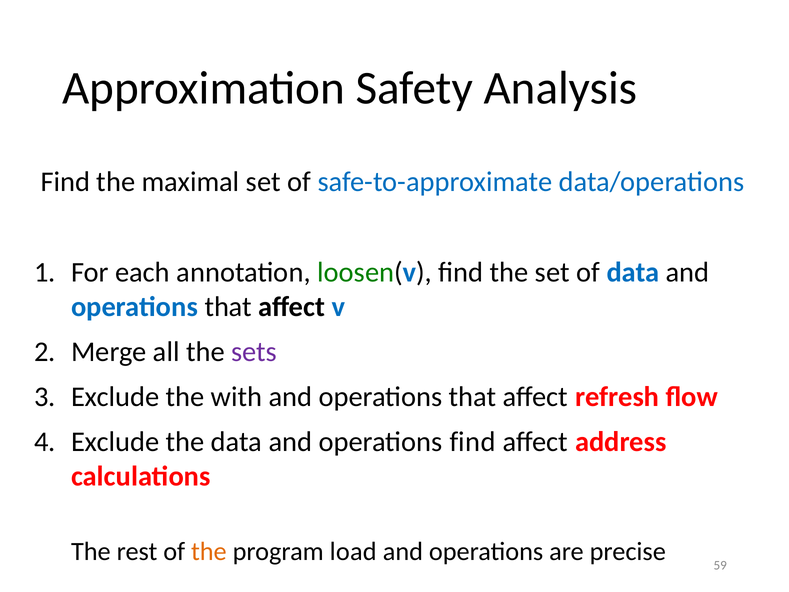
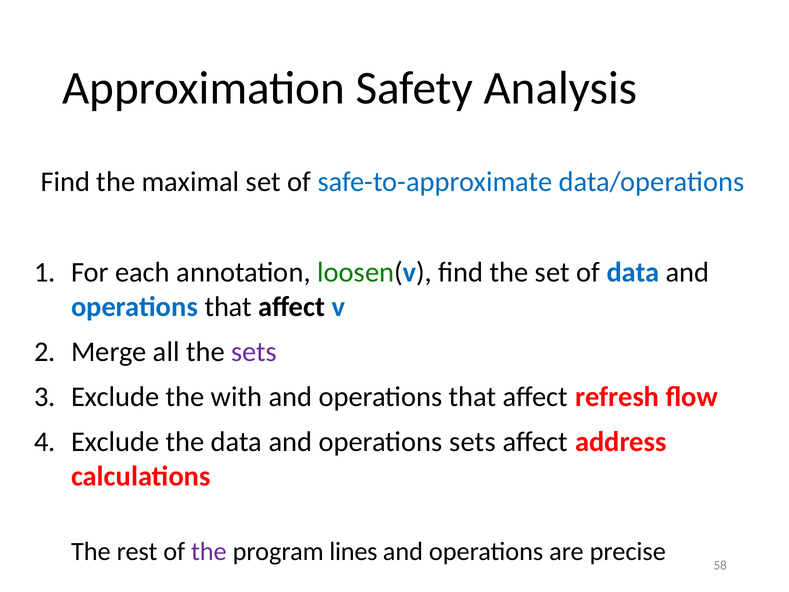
operations find: find -> sets
the at (209, 551) colour: orange -> purple
load: load -> lines
59: 59 -> 58
